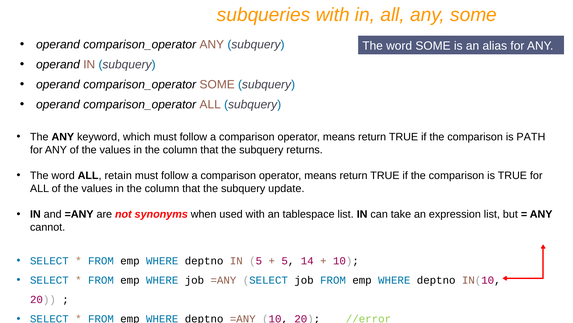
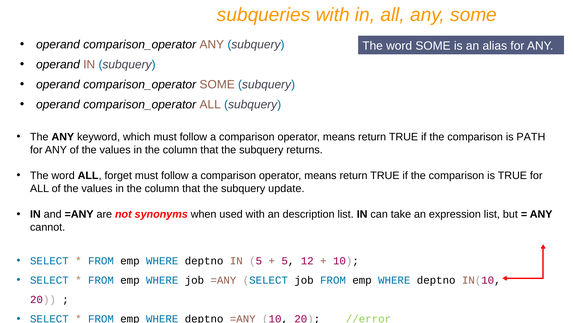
retain: retain -> forget
tablespace: tablespace -> description
14: 14 -> 12
